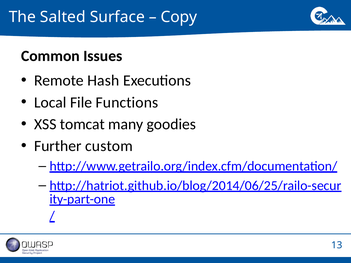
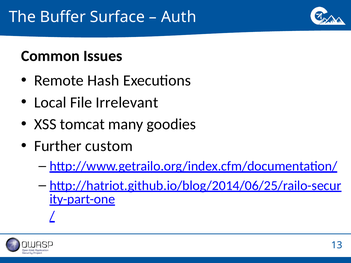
Salted: Salted -> Buffer
Copy: Copy -> Auth
Functions: Functions -> Irrelevant
